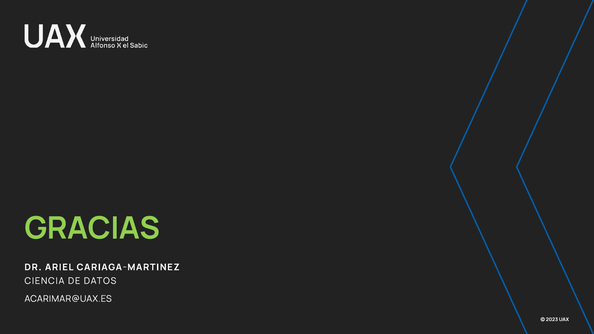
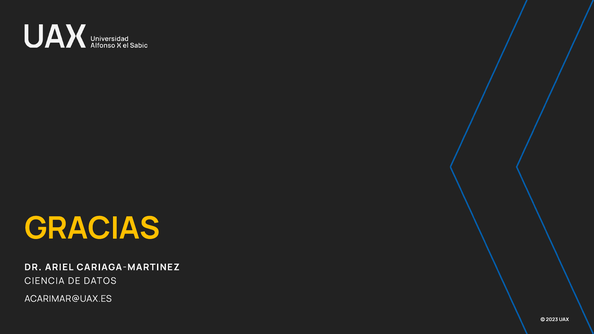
GRACIAS colour: light green -> yellow
